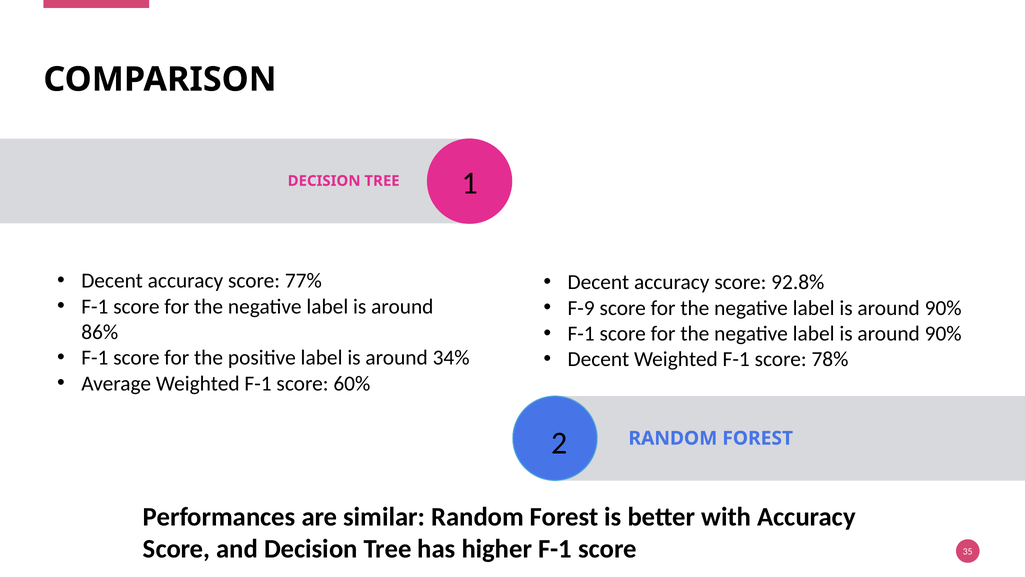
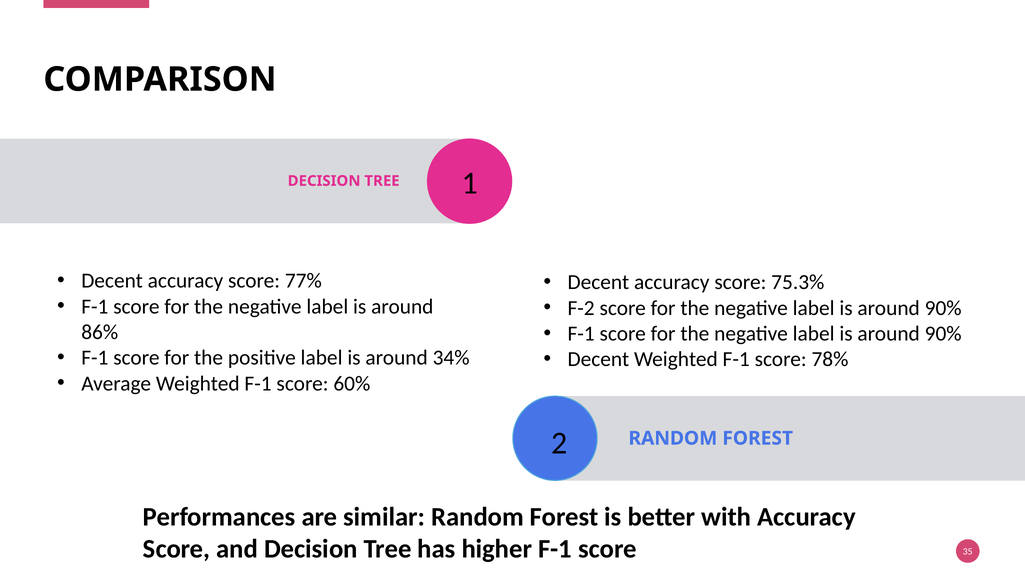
92.8%: 92.8% -> 75.3%
F-9: F-9 -> F-2
